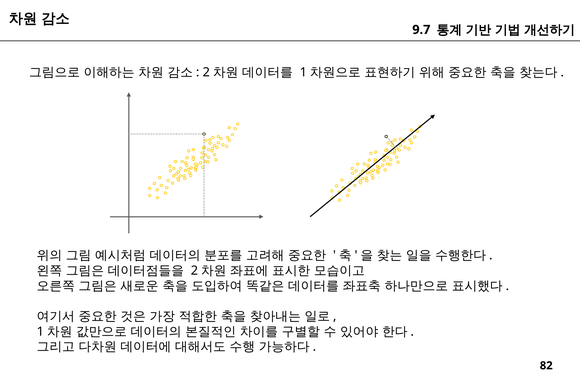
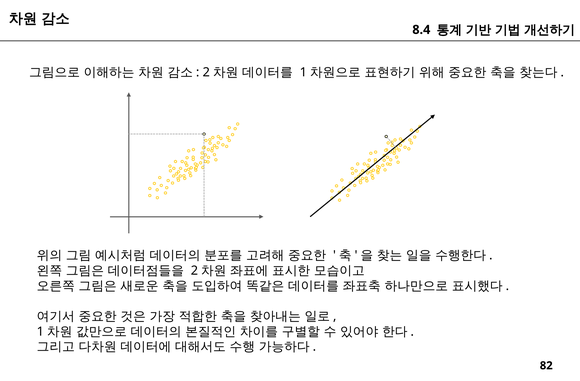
9.7: 9.7 -> 8.4
